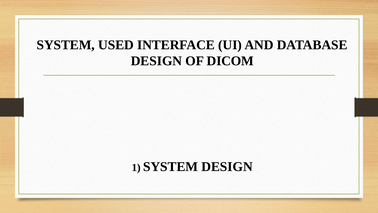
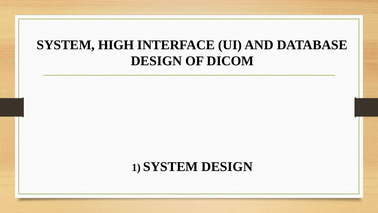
USED: USED -> HIGH
